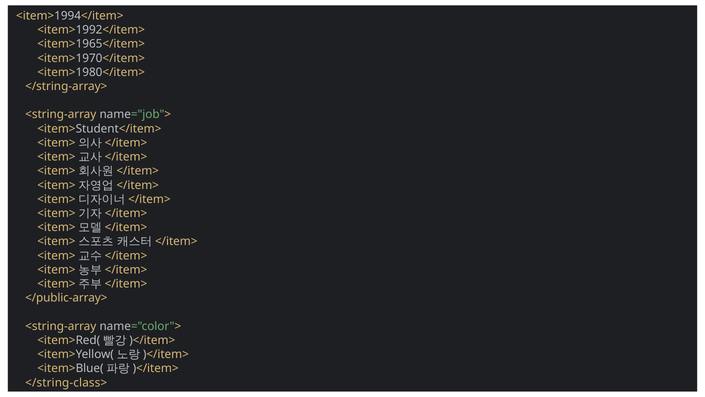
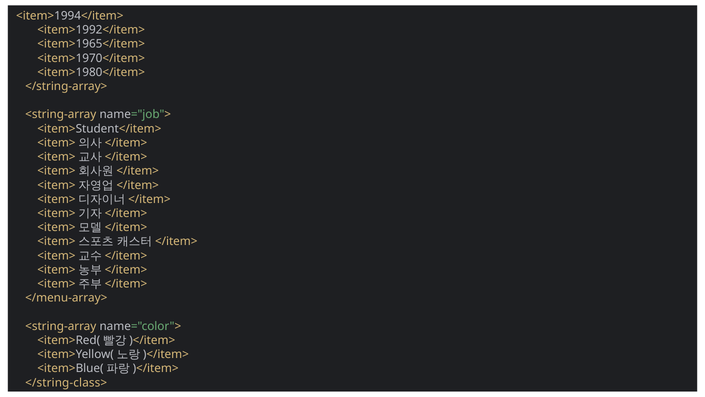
</public-array>: </public-array> -> </menu-array>
